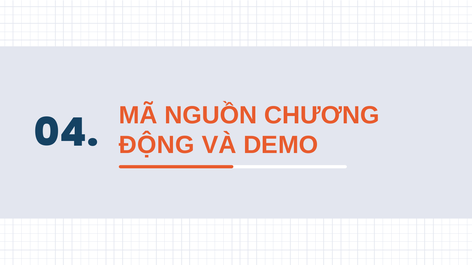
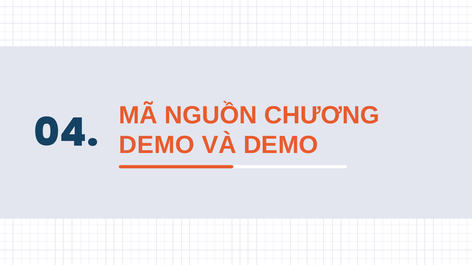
ĐỘNG at (157, 145): ĐỘNG -> DEMO
